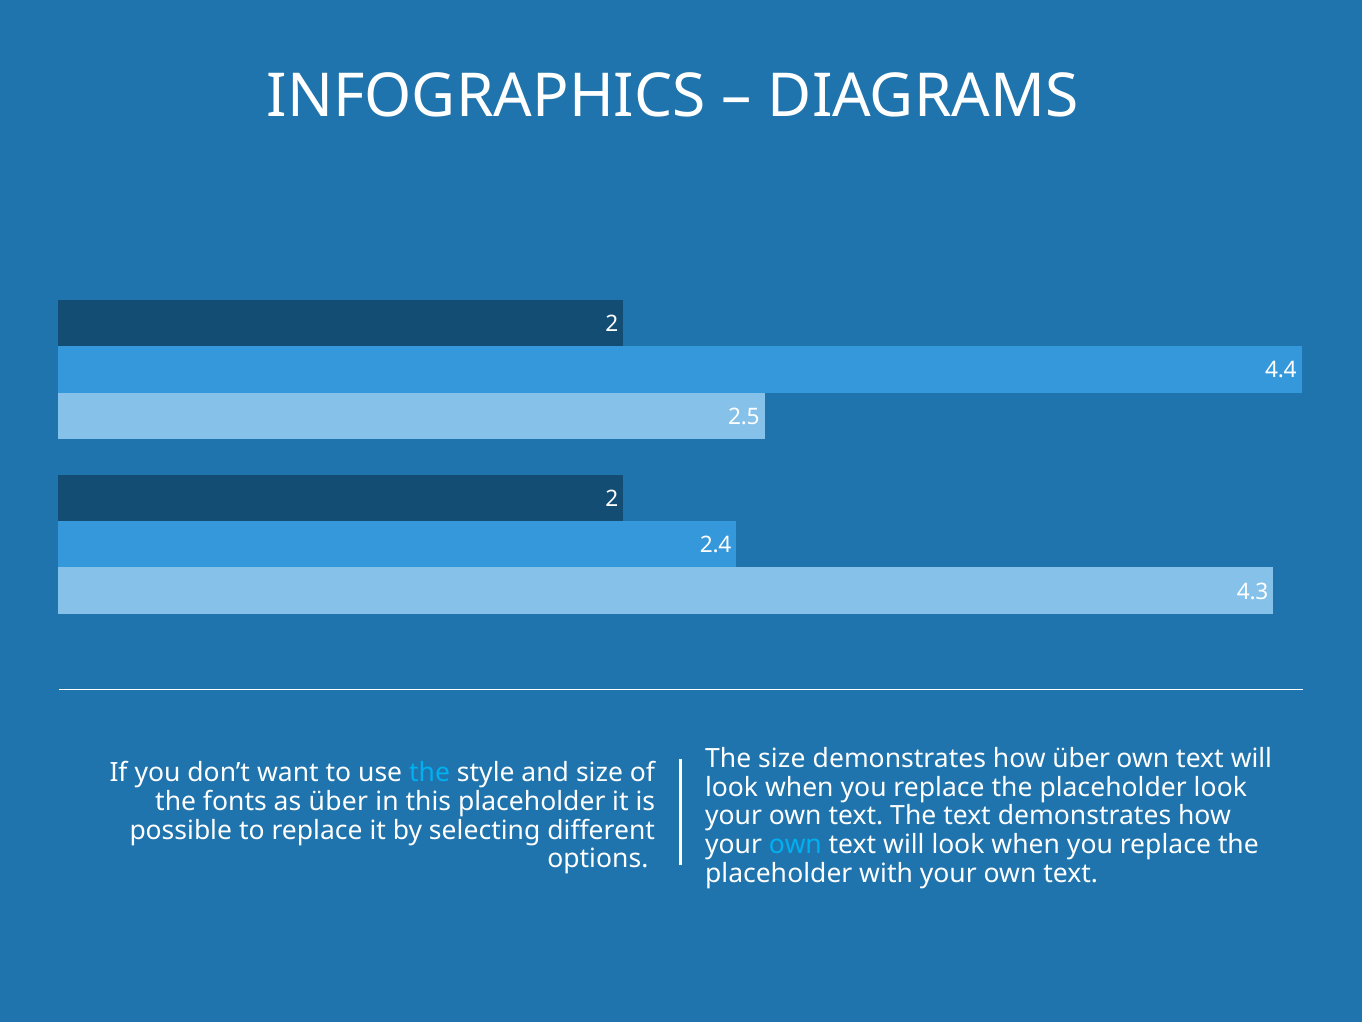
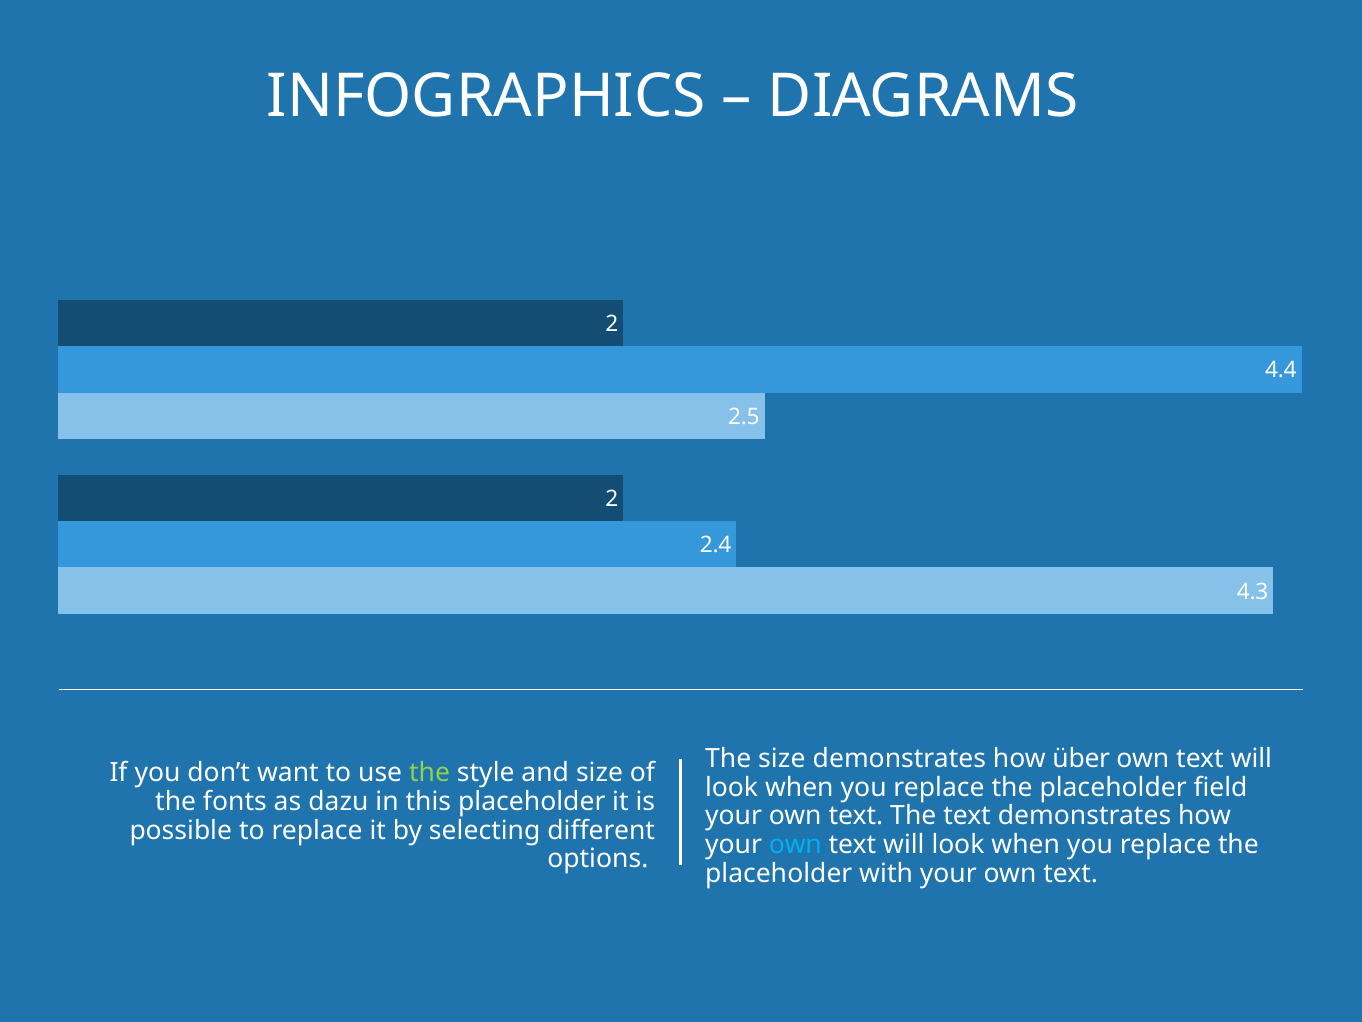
the at (430, 773) colour: light blue -> light green
placeholder look: look -> field
as über: über -> dazu
